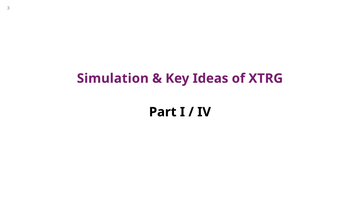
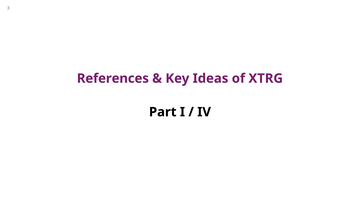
Simulation: Simulation -> References
